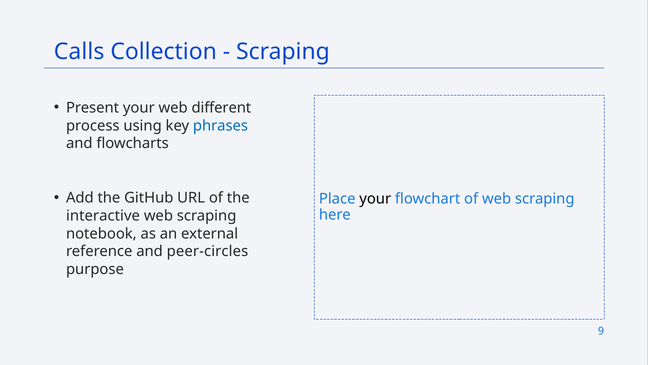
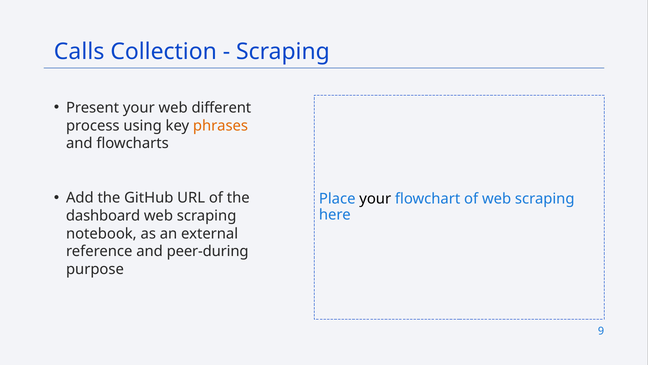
phrases colour: blue -> orange
interactive: interactive -> dashboard
peer-circles: peer-circles -> peer-during
